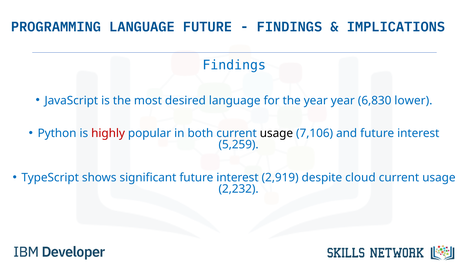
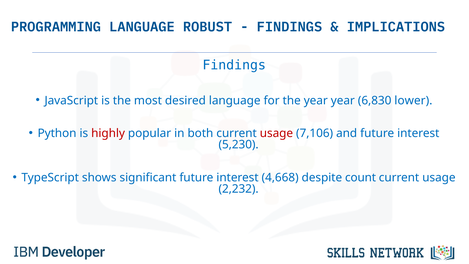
LANGUAGE FUTURE: FUTURE -> ROBUST
usage at (276, 133) colour: black -> red
5,259: 5,259 -> 5,230
2,919: 2,919 -> 4,668
cloud: cloud -> count
